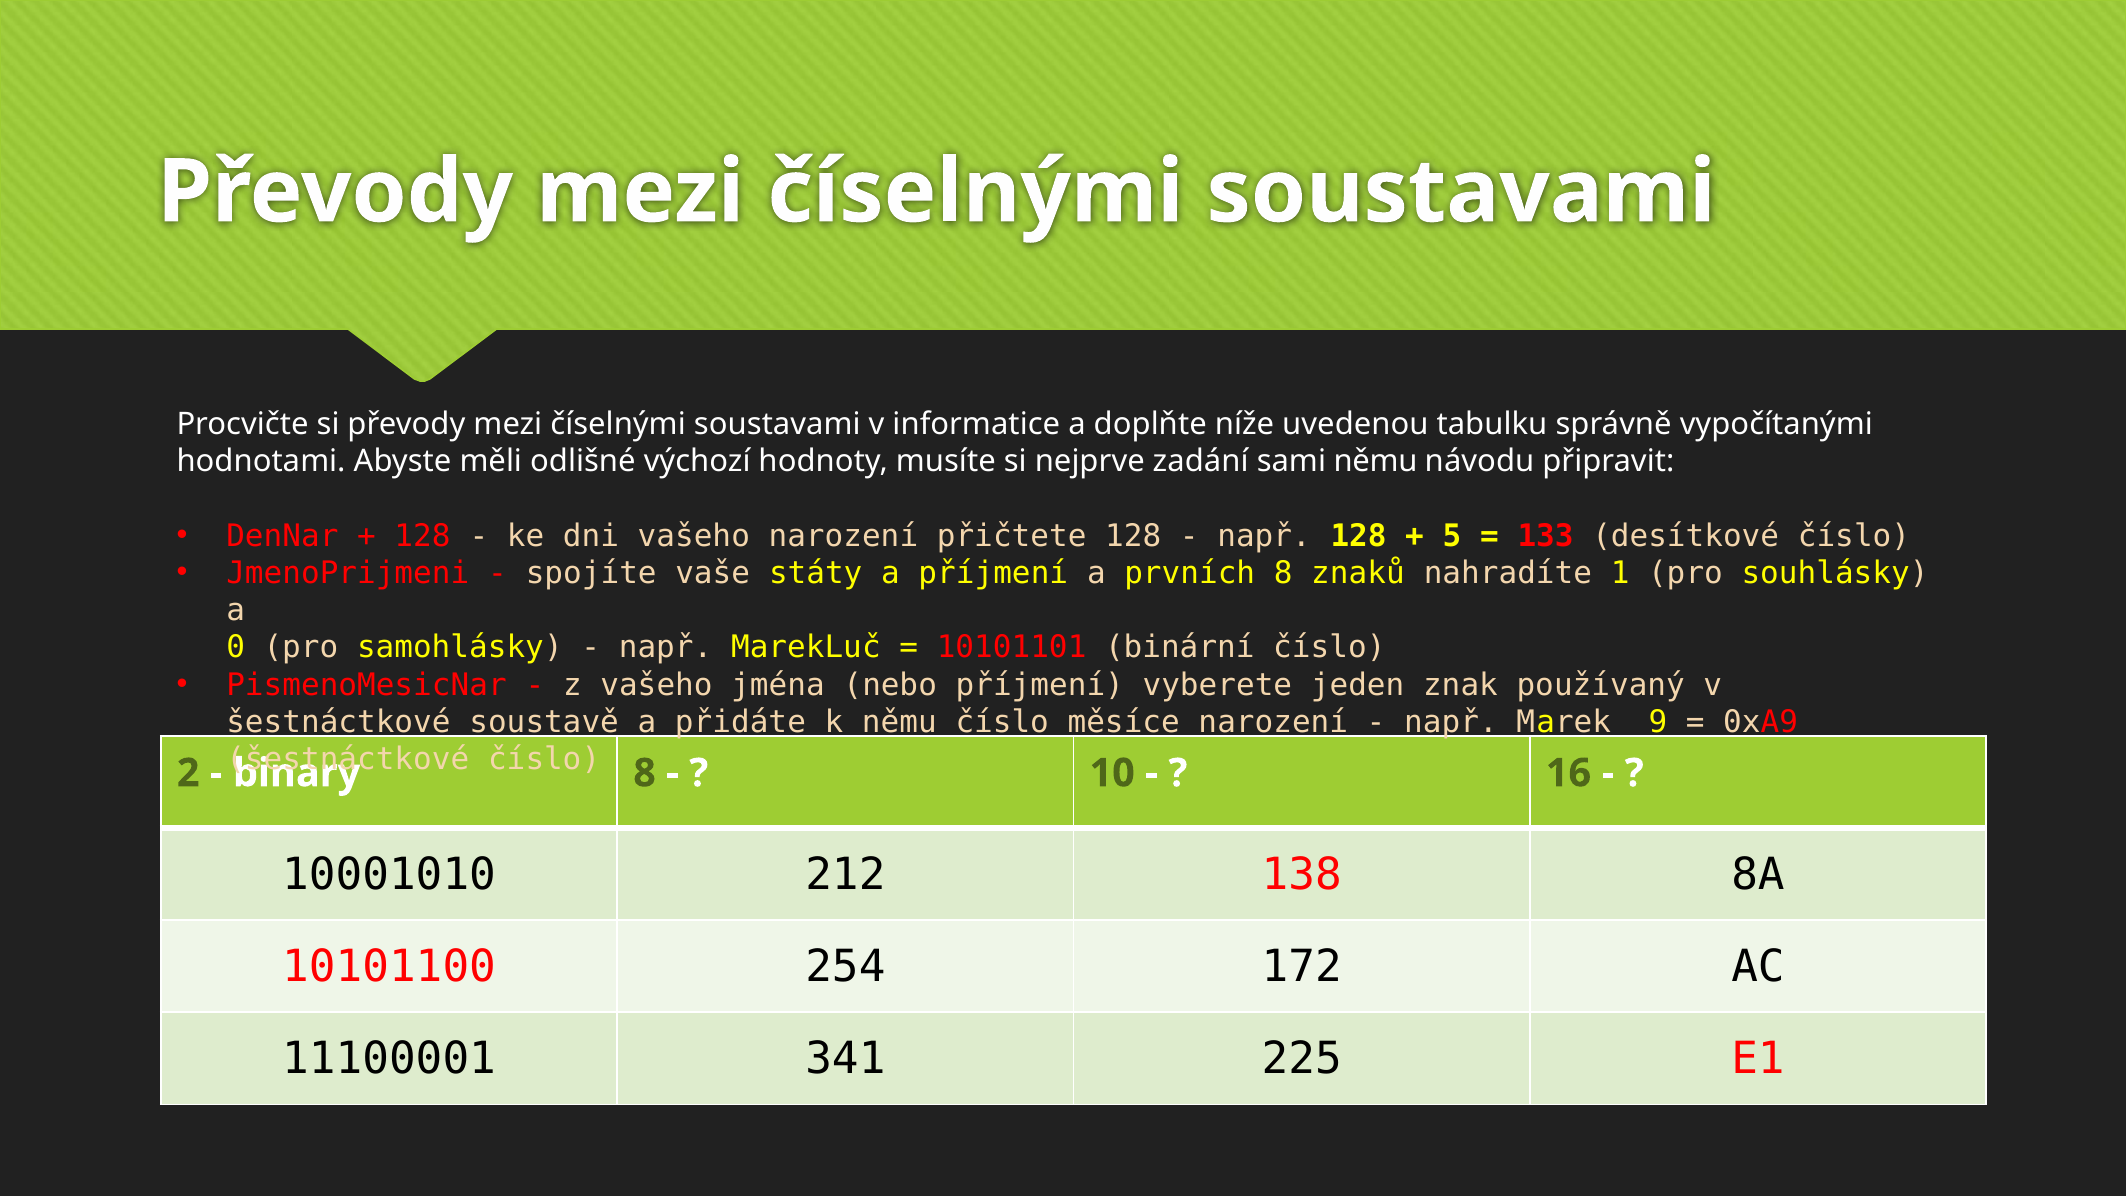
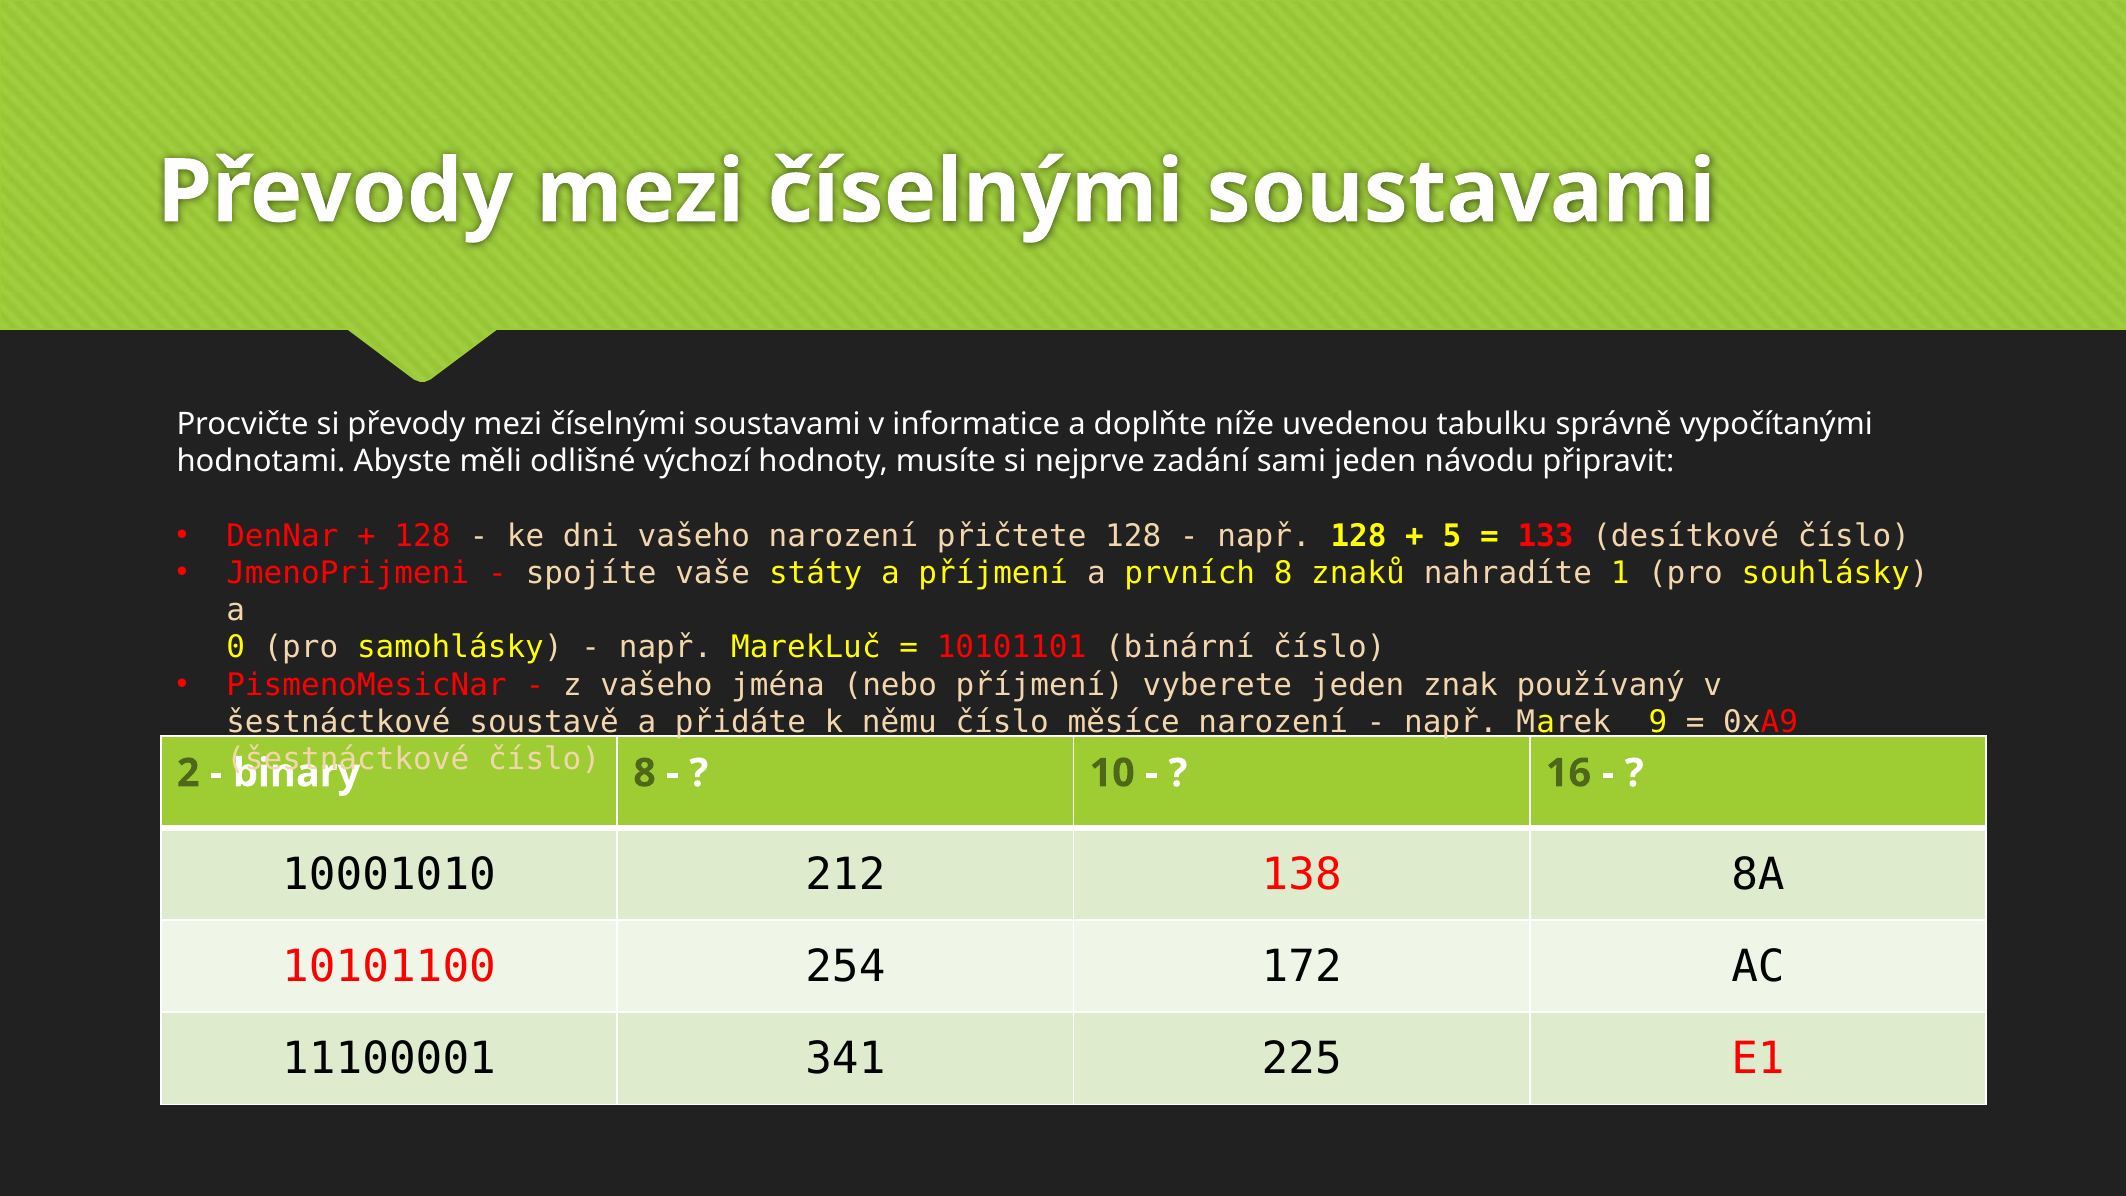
sami němu: němu -> jeden
